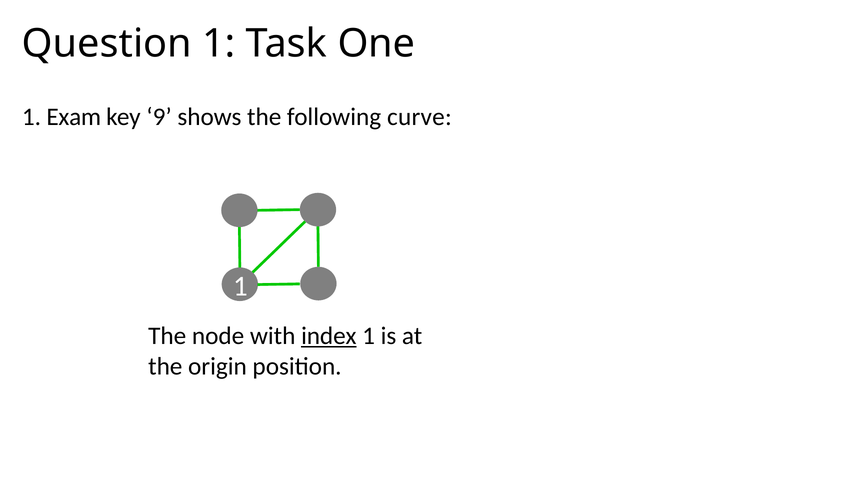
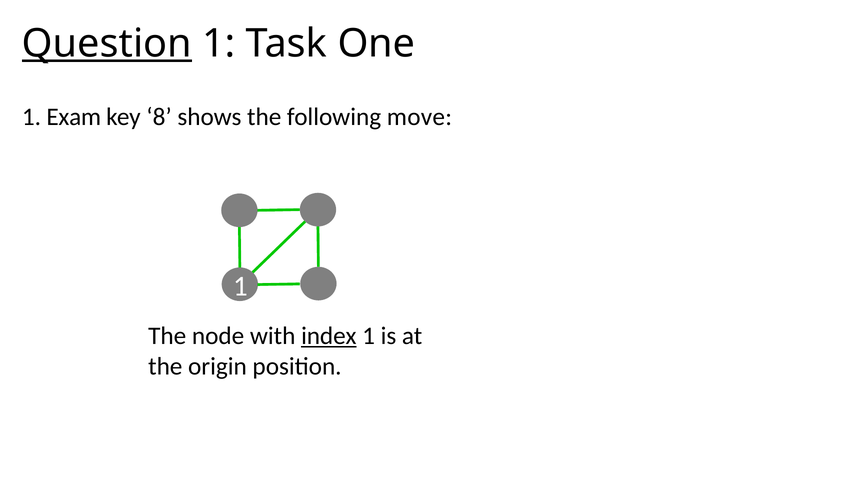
Question underline: none -> present
9: 9 -> 8
curve: curve -> move
